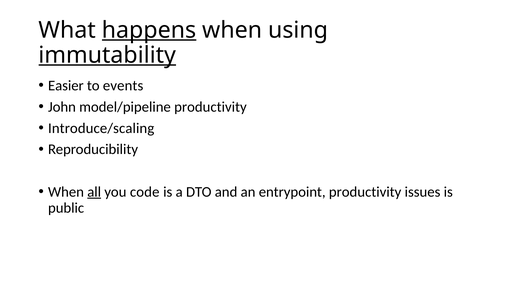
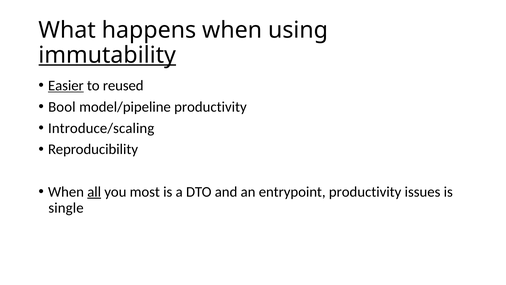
happens underline: present -> none
Easier underline: none -> present
events: events -> reused
John: John -> Bool
code: code -> most
public: public -> single
